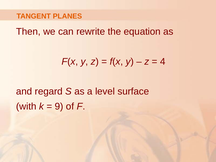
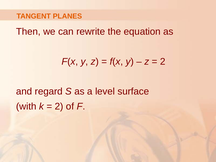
4 at (163, 62): 4 -> 2
9 at (59, 106): 9 -> 2
